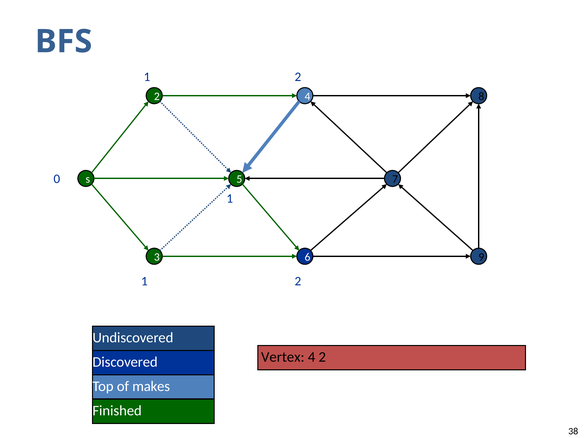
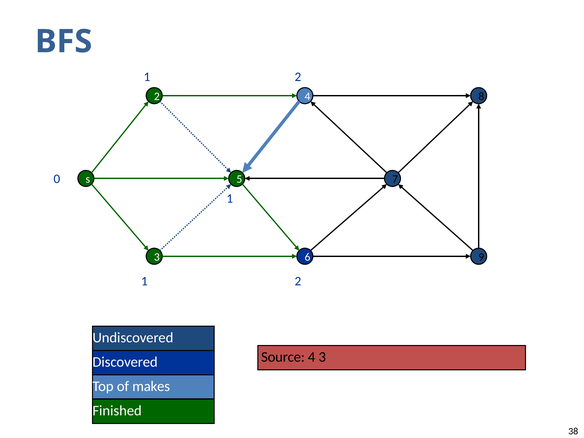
Vertex: Vertex -> Source
4 2: 2 -> 3
